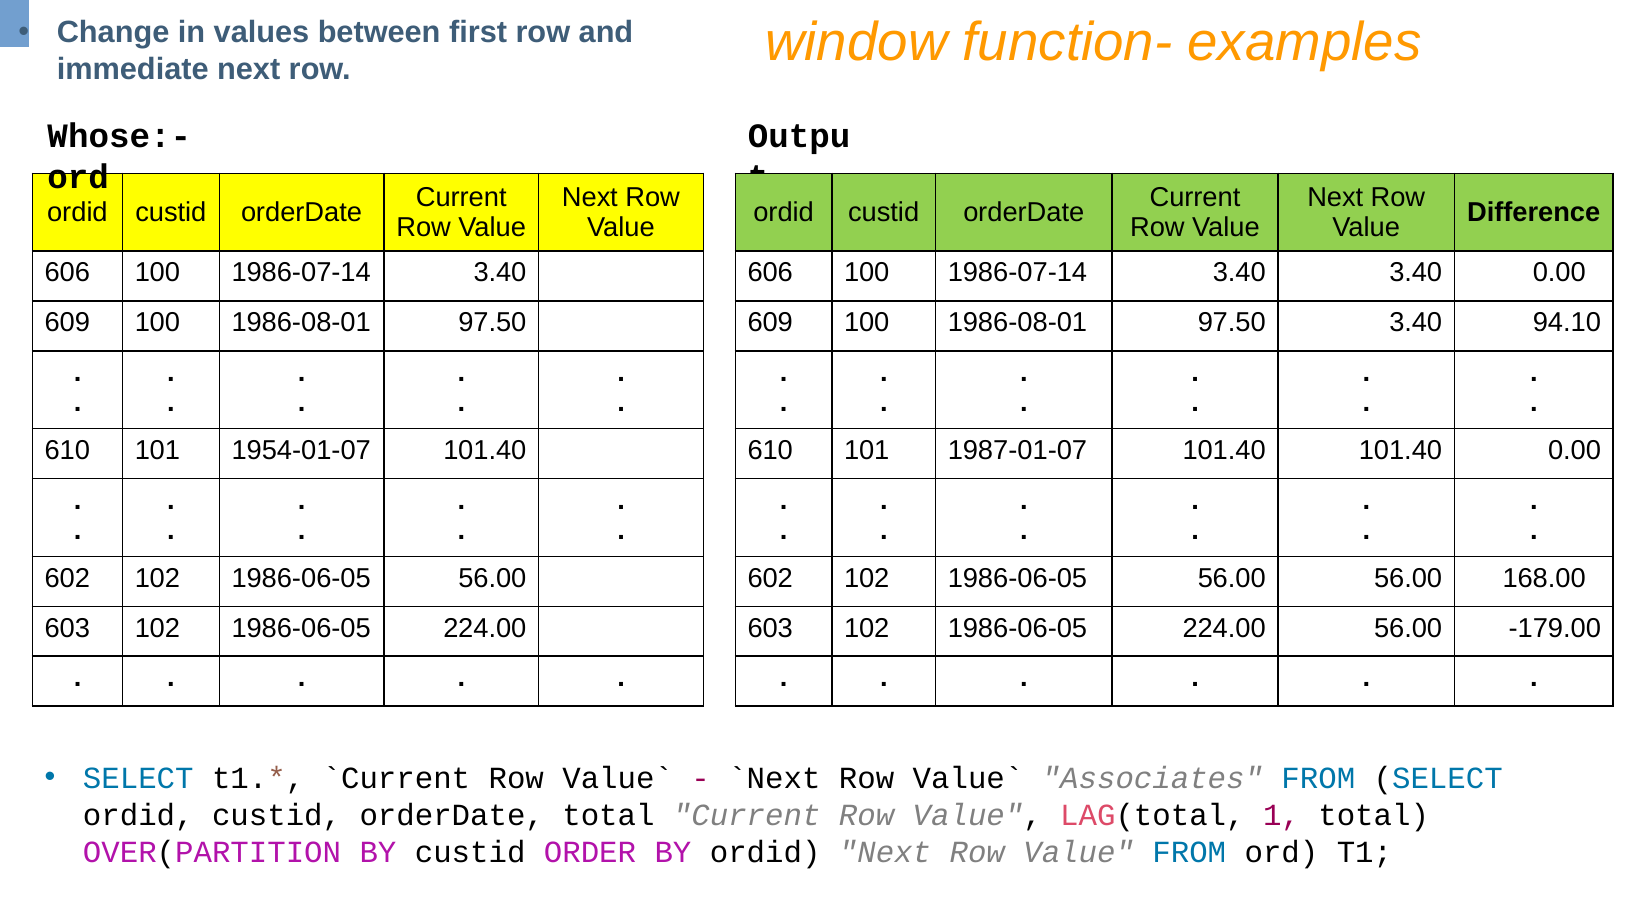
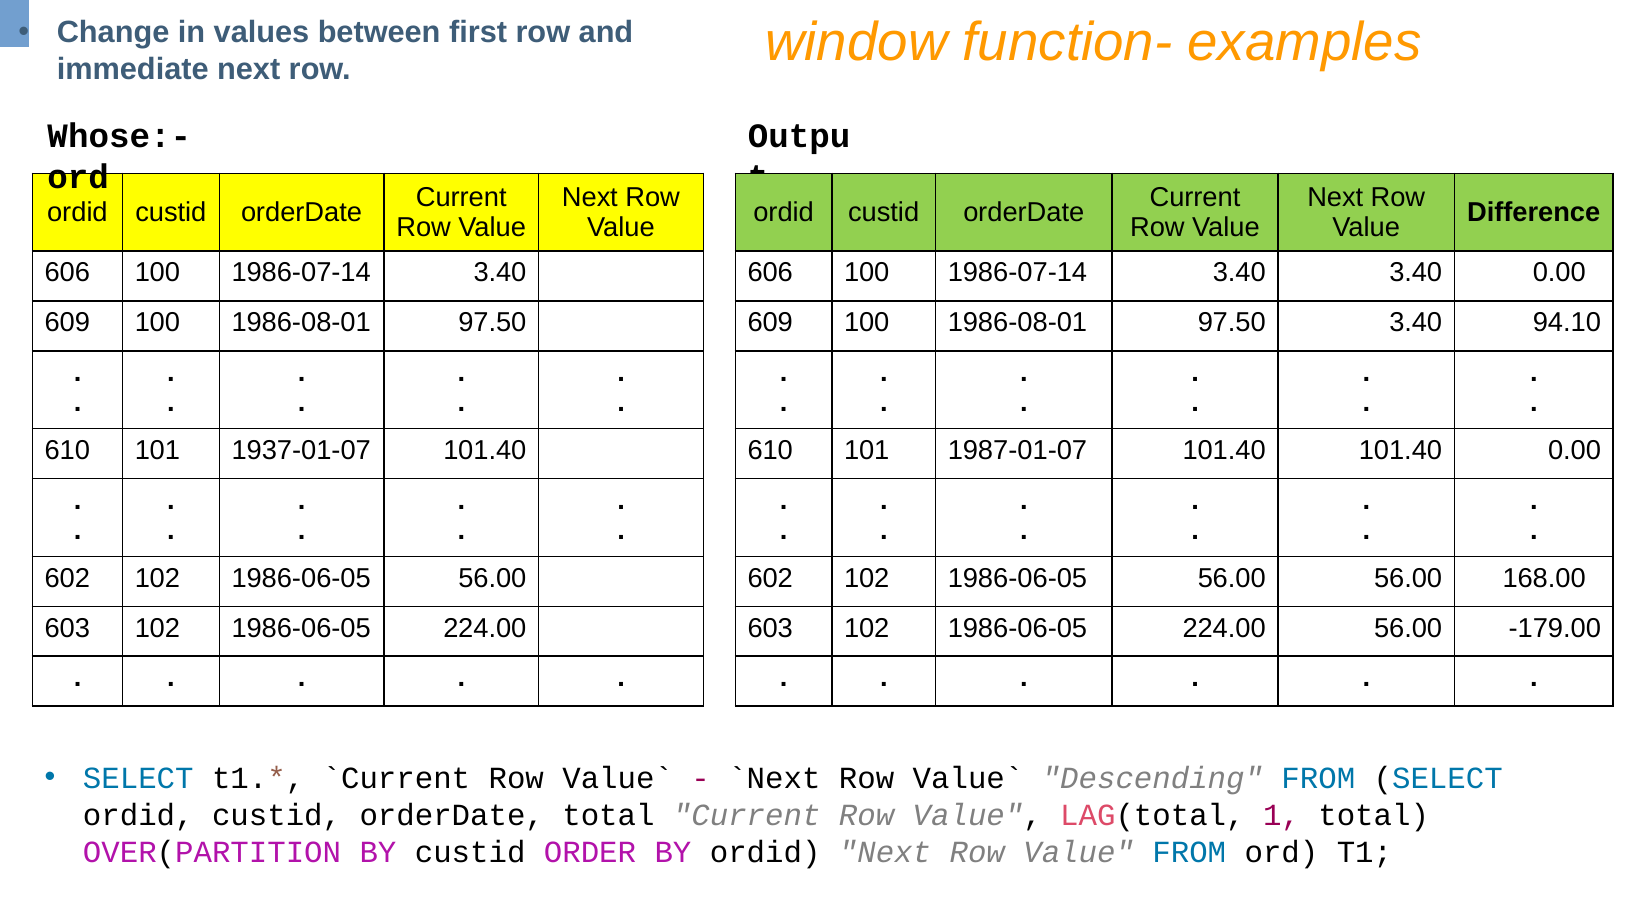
1954-01-07: 1954-01-07 -> 1937-01-07
Associates: Associates -> Descending
